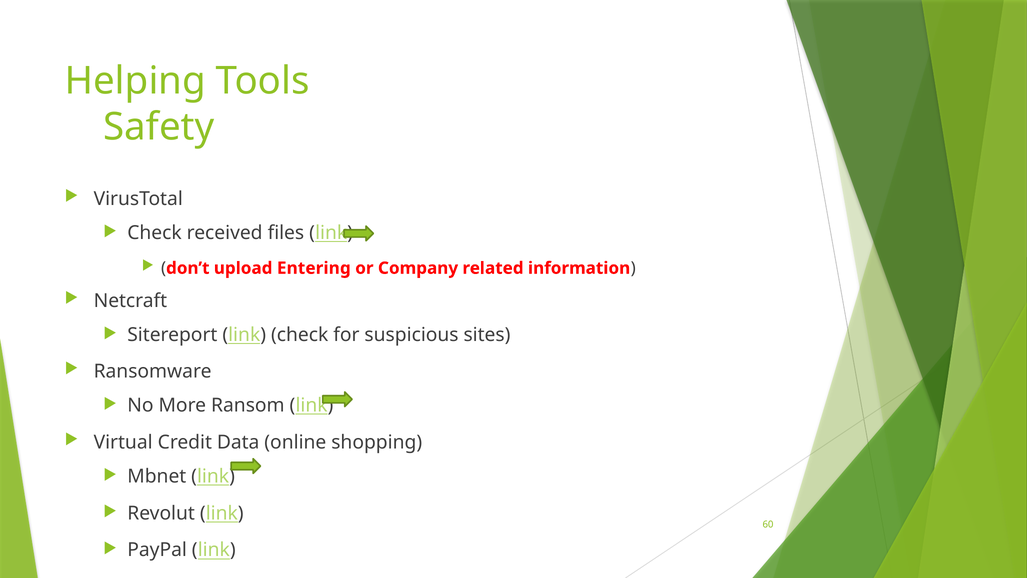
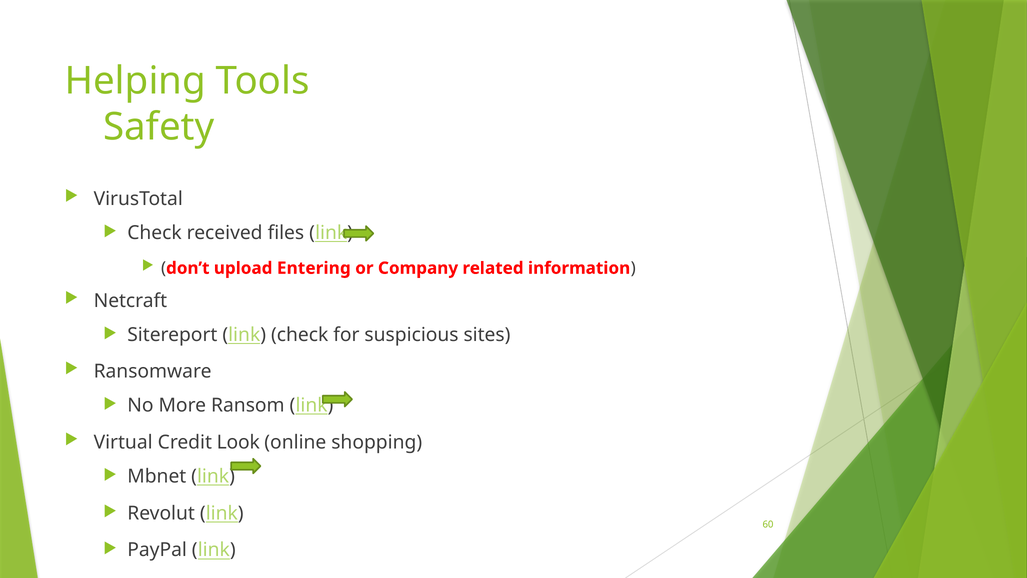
Data: Data -> Look
